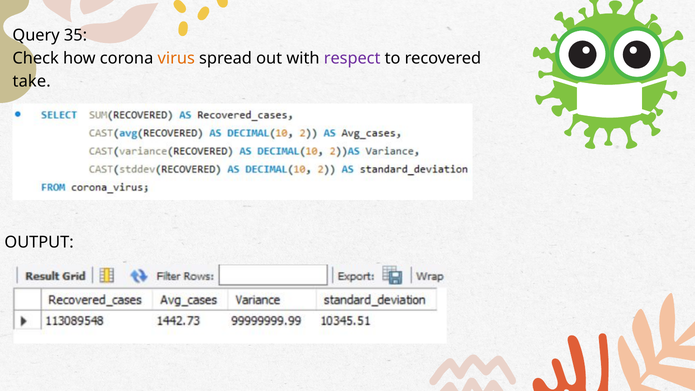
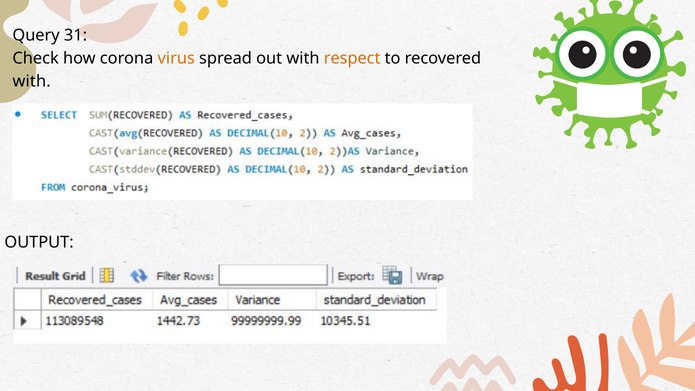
35: 35 -> 31
respect colour: purple -> orange
take at (32, 81): take -> with
